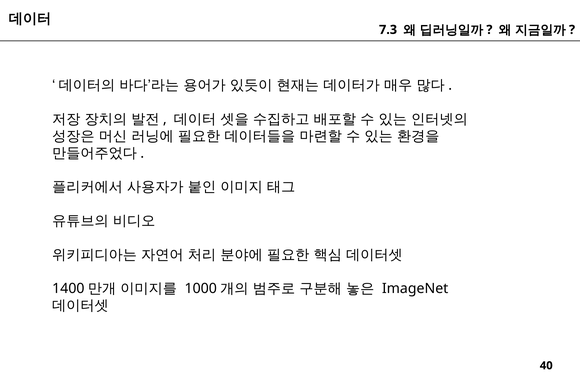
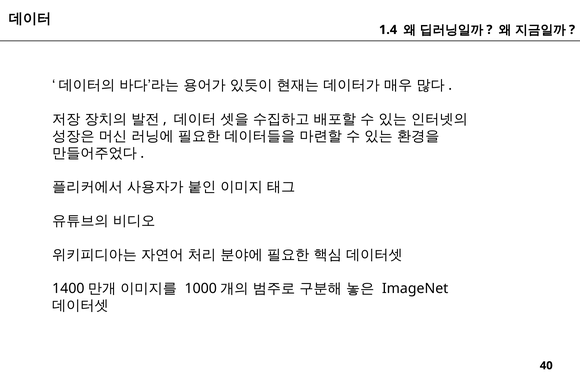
7.3: 7.3 -> 1.4
